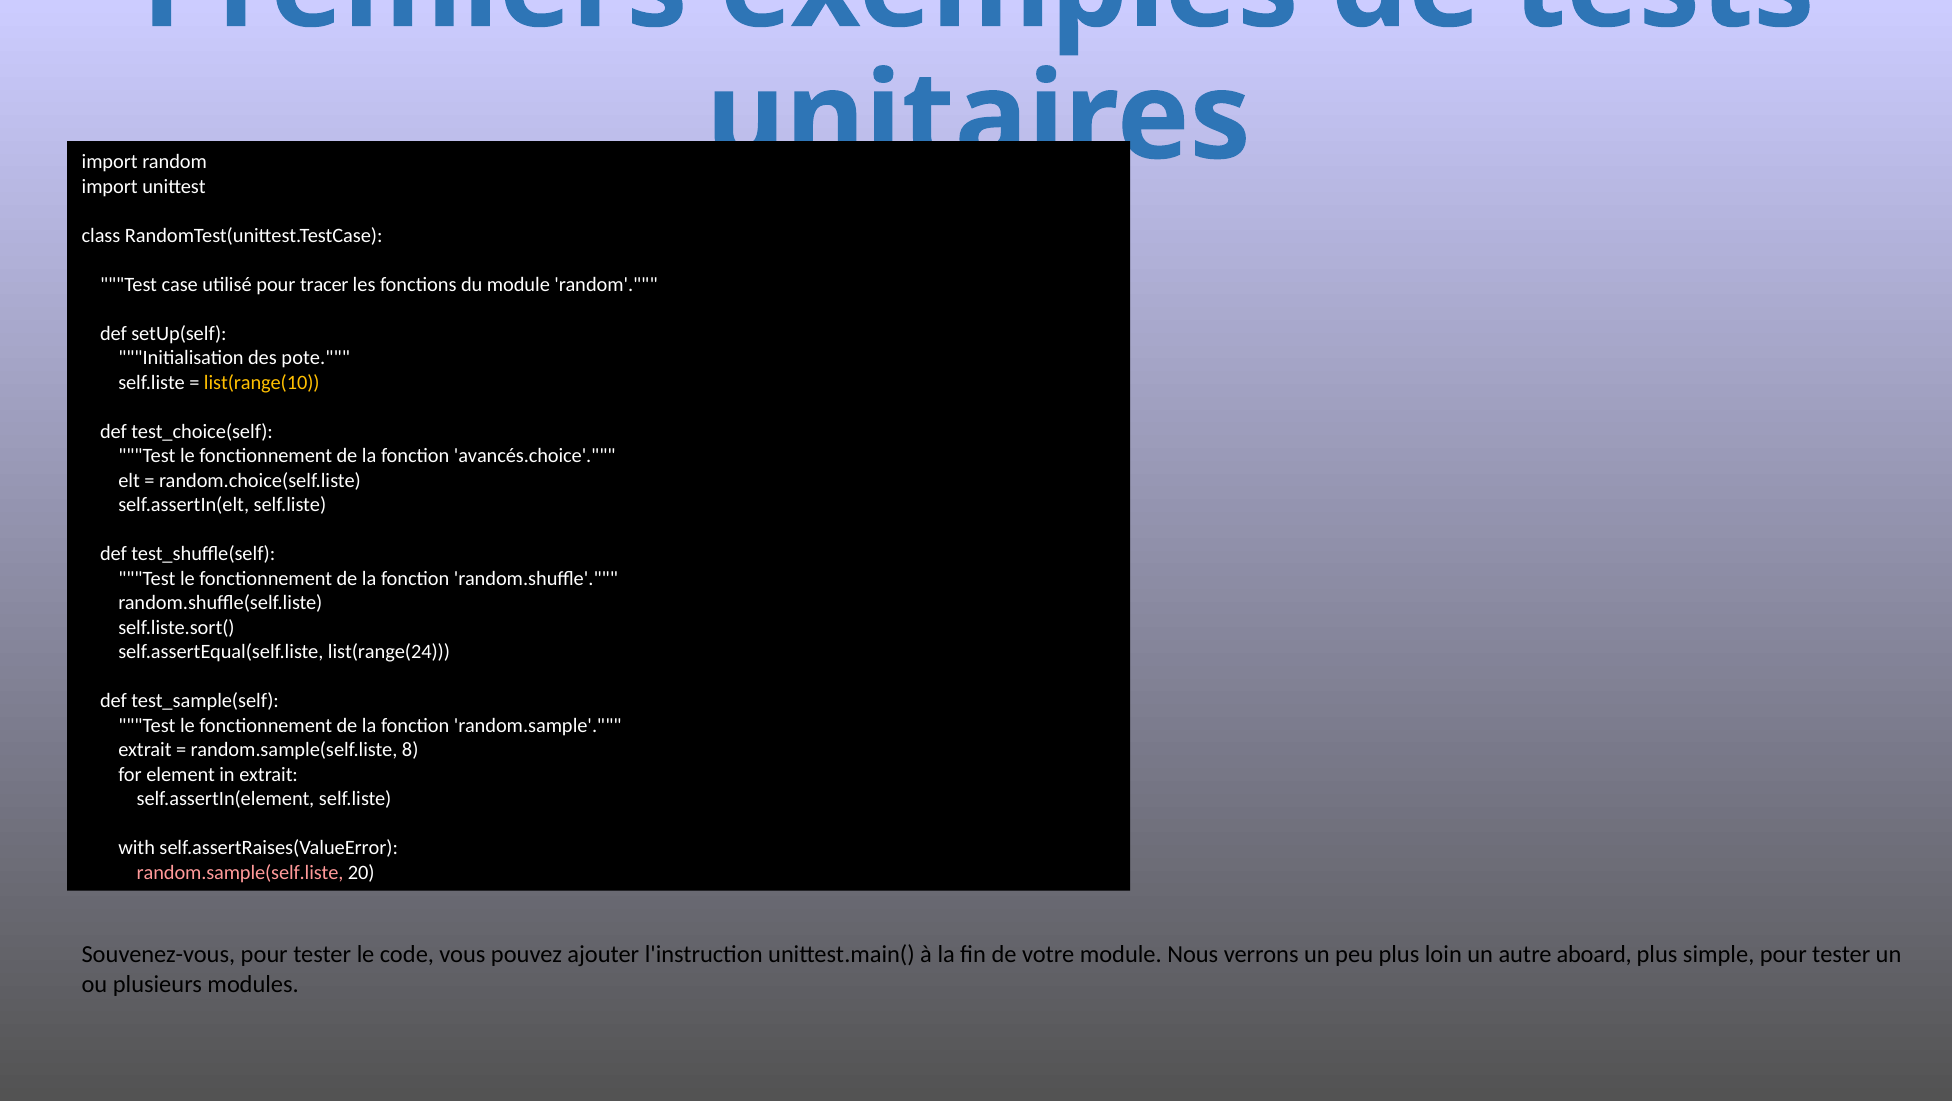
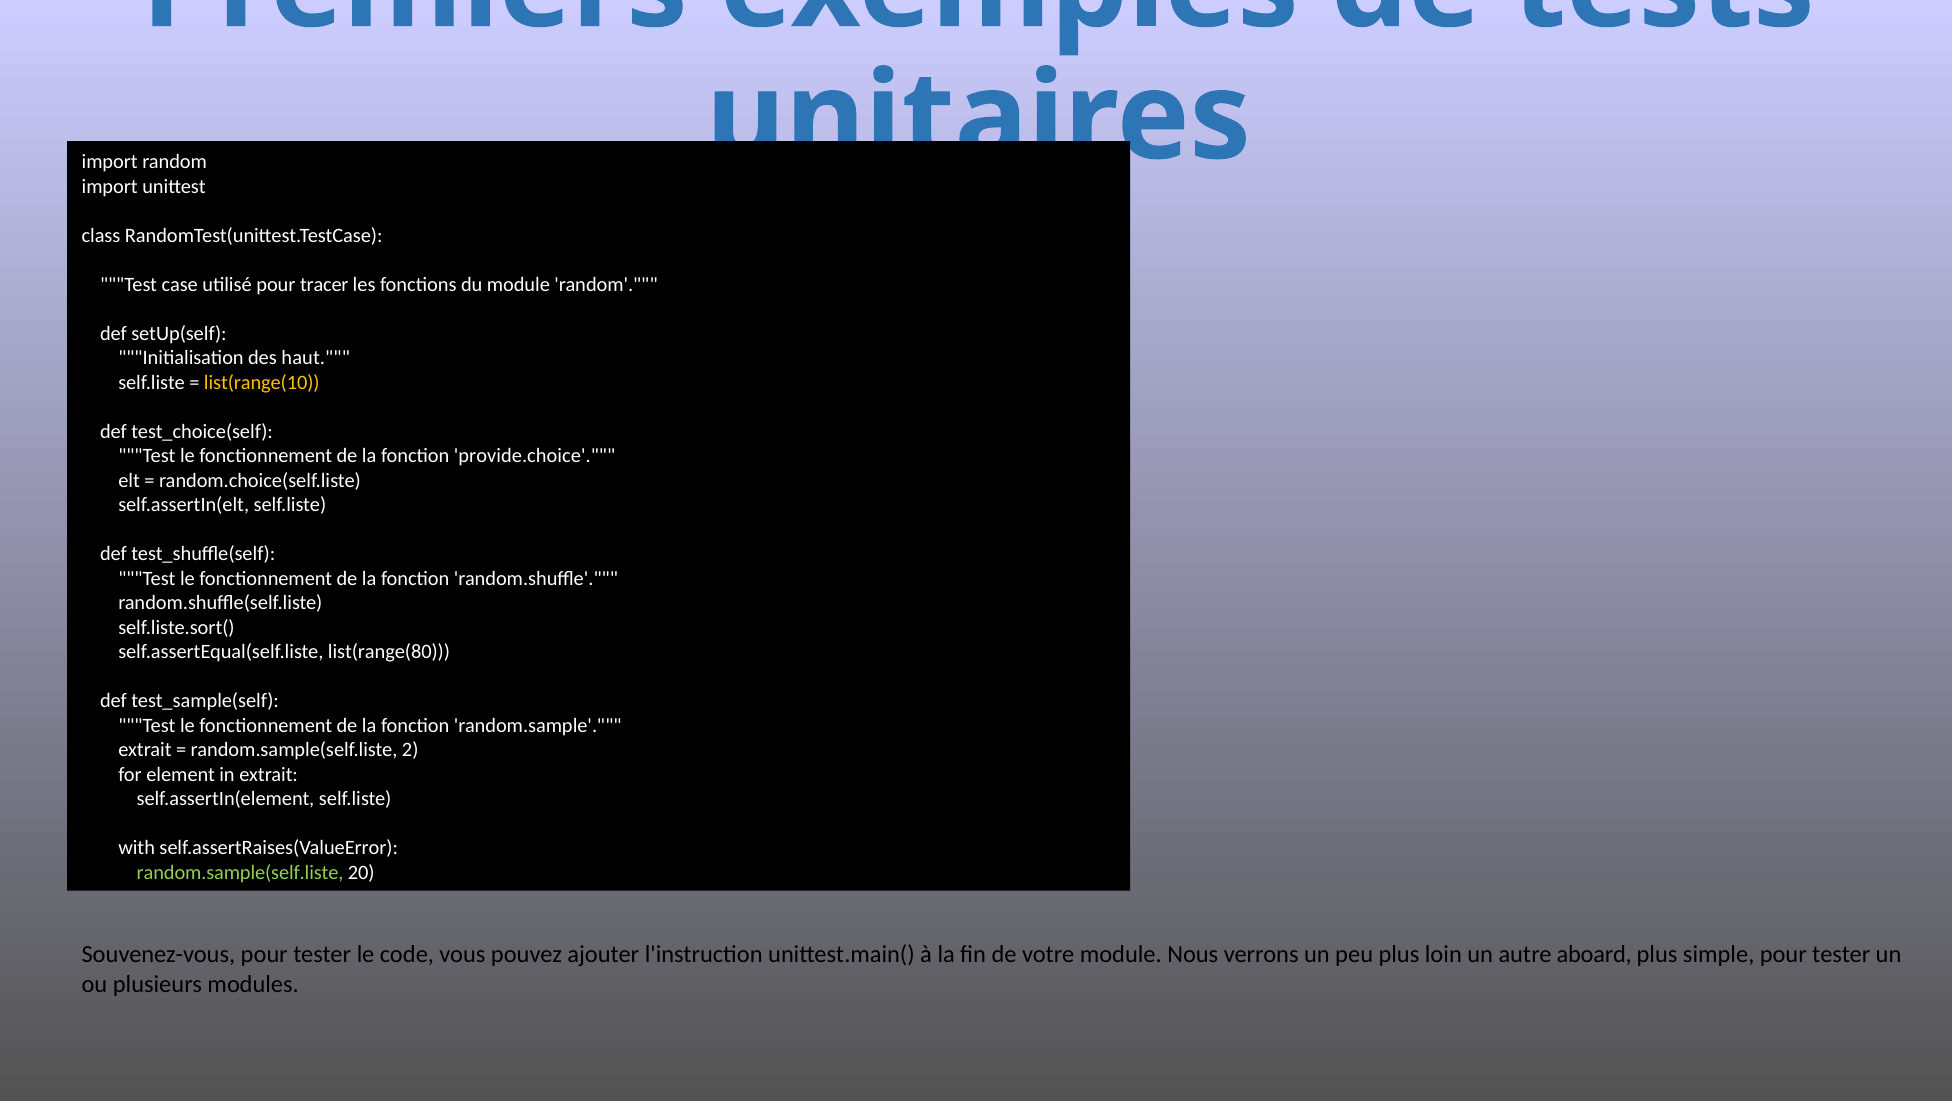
pote: pote -> haut
avancés.choice: avancés.choice -> provide.choice
list(range(24: list(range(24 -> list(range(80
8: 8 -> 2
random.sample(self.liste at (240, 872) colour: pink -> light green
